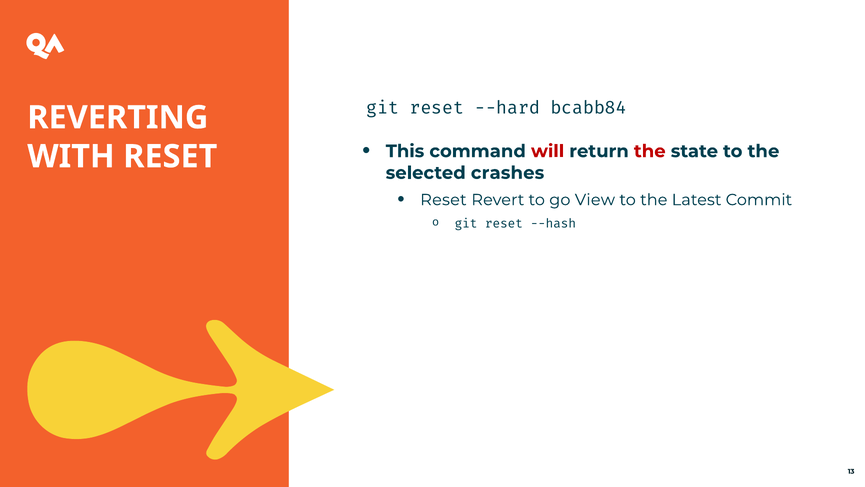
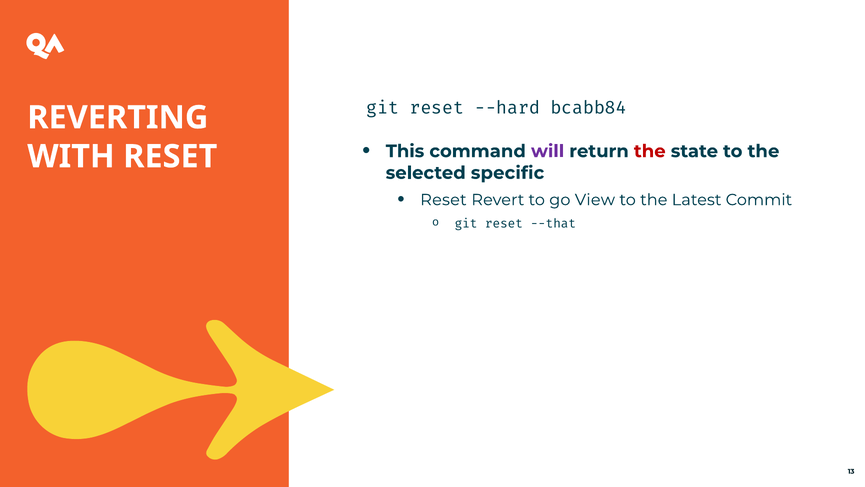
will colour: red -> purple
crashes: crashes -> specific
--hash: --hash -> --that
